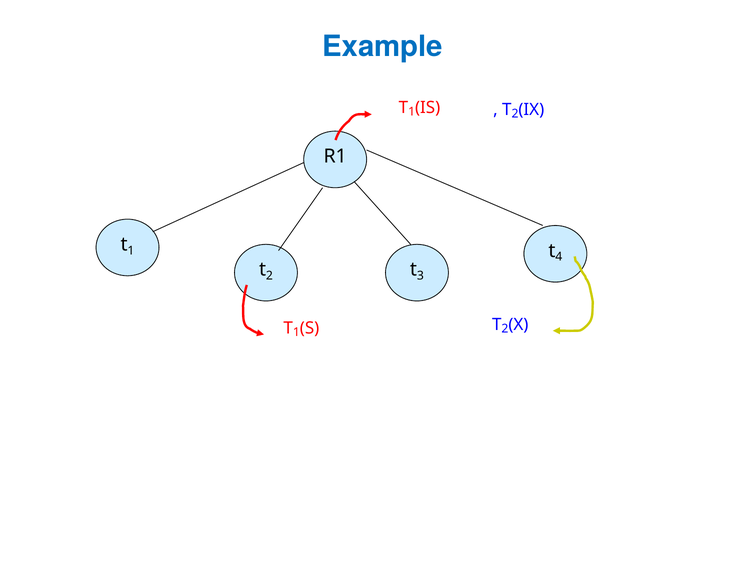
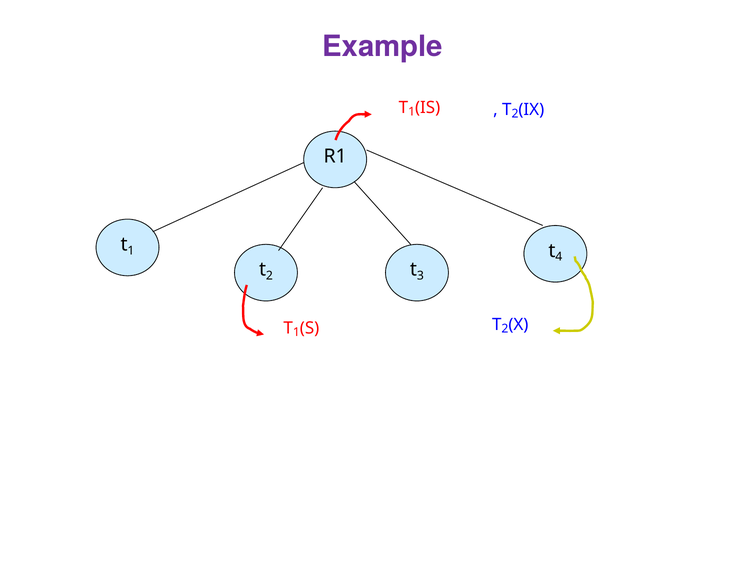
Example colour: blue -> purple
